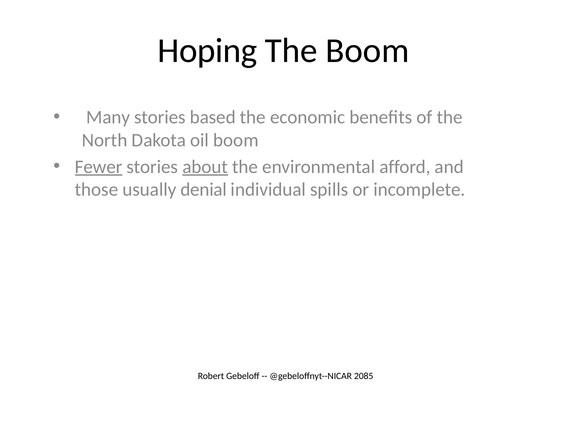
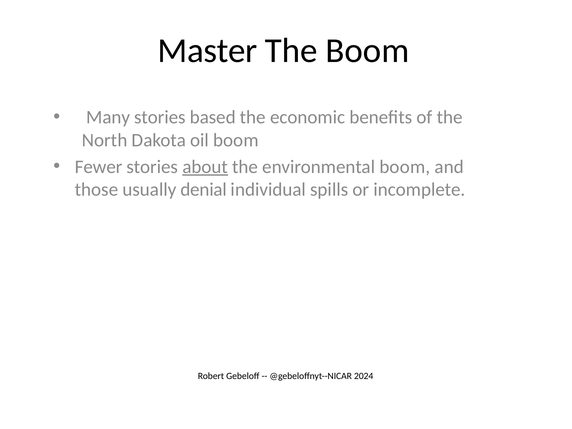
Hoping: Hoping -> Master
Fewer underline: present -> none
environmental afford: afford -> boom
2085: 2085 -> 2024
